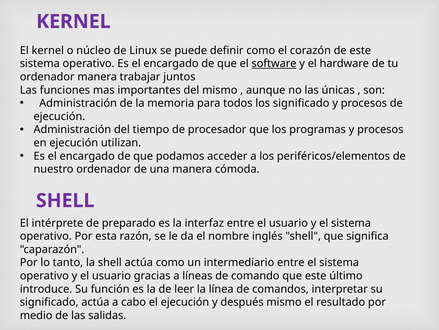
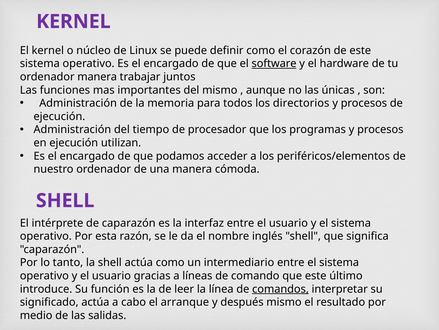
los significado: significado -> directorios
de preparado: preparado -> caparazón
comandos underline: none -> present
el ejecución: ejecución -> arranque
